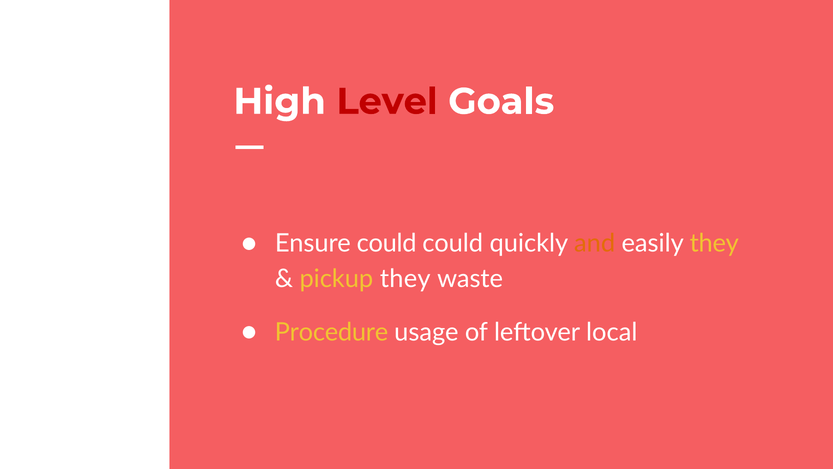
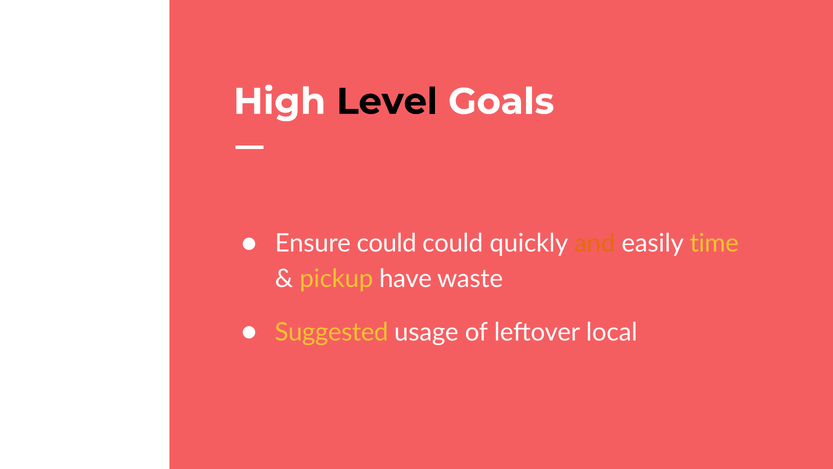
Level colour: red -> black
easily they: they -> time
pickup they: they -> have
Procedure: Procedure -> Suggested
